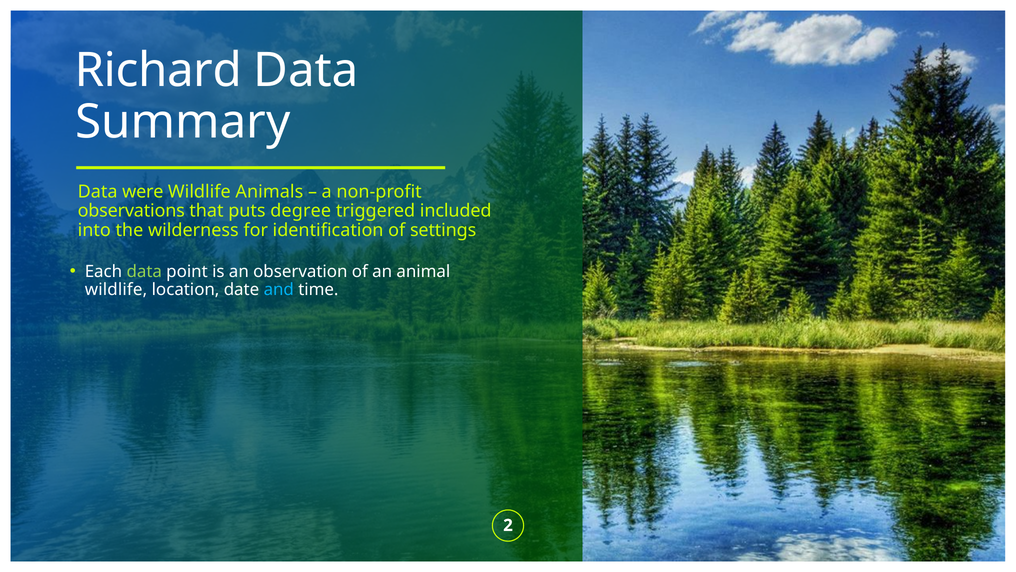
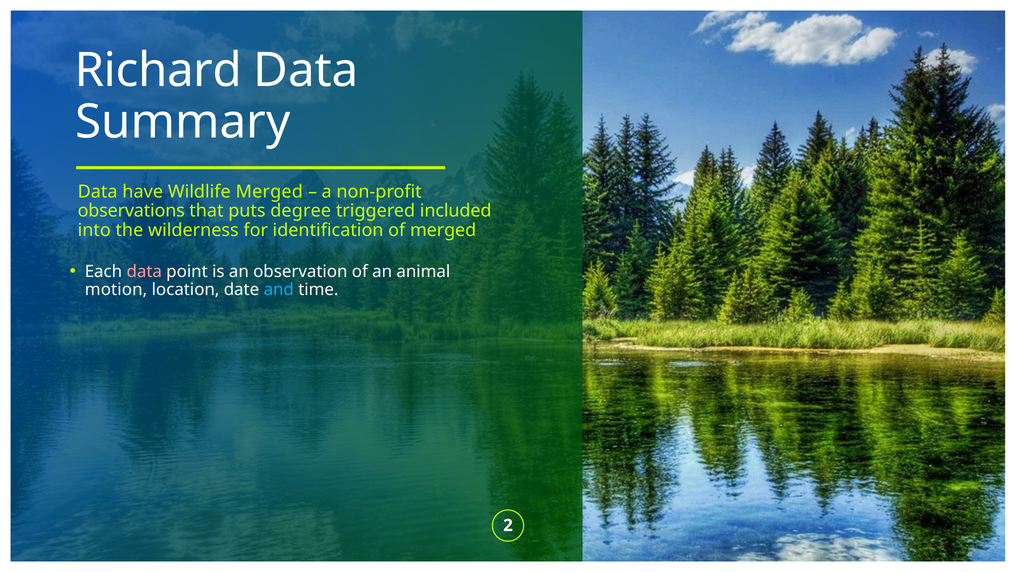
were: were -> have
Wildlife Animals: Animals -> Merged
of settings: settings -> merged
data at (144, 271) colour: light green -> pink
wildlife at (116, 289): wildlife -> motion
